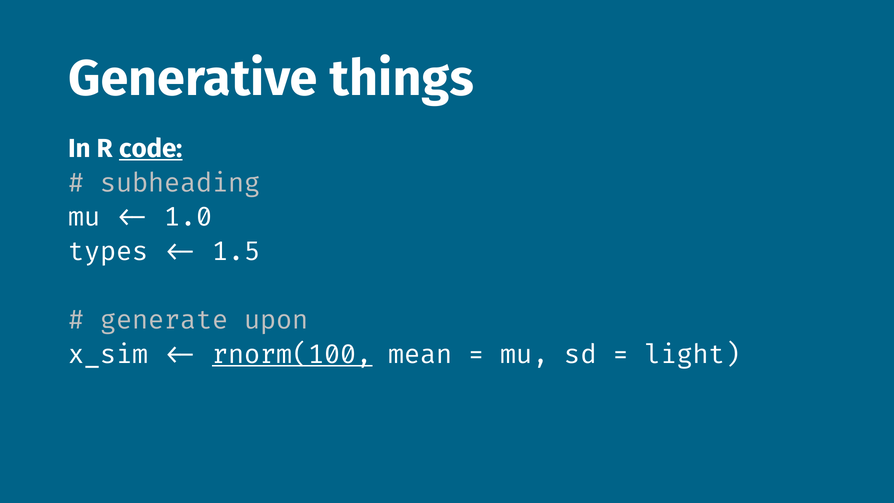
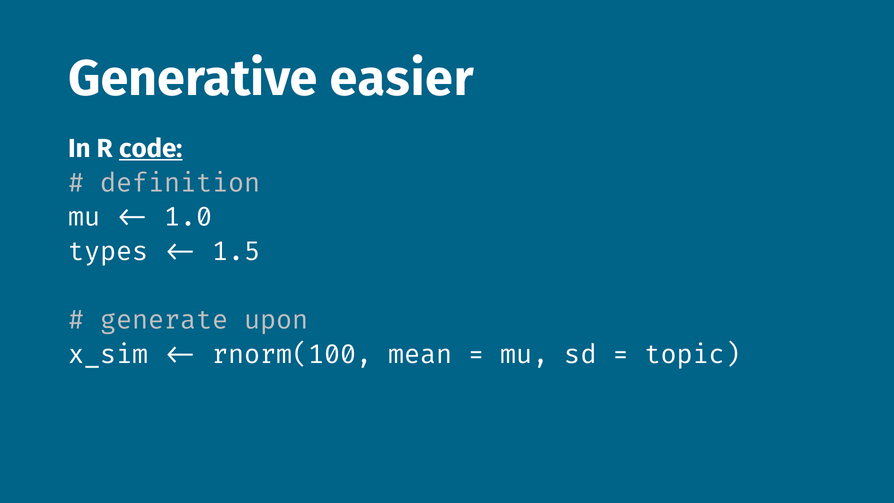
things: things -> easier
subheading: subheading -> definition
rnorm(100 underline: present -> none
light: light -> topic
